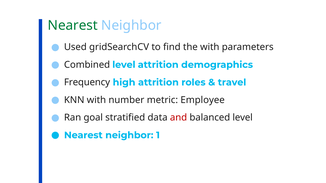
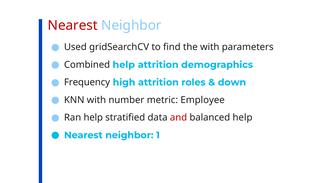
Nearest at (73, 25) colour: green -> red
Combined level: level -> help
travel: travel -> down
Ran goal: goal -> help
balanced level: level -> help
